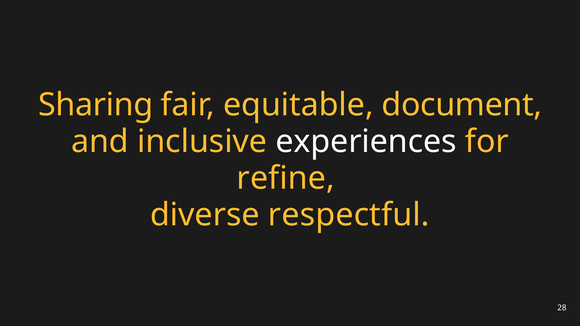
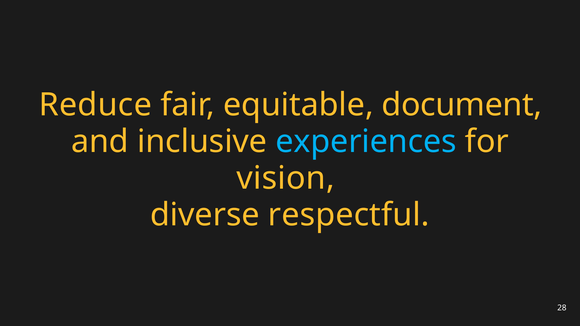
Sharing: Sharing -> Reduce
experiences colour: white -> light blue
refine: refine -> vision
